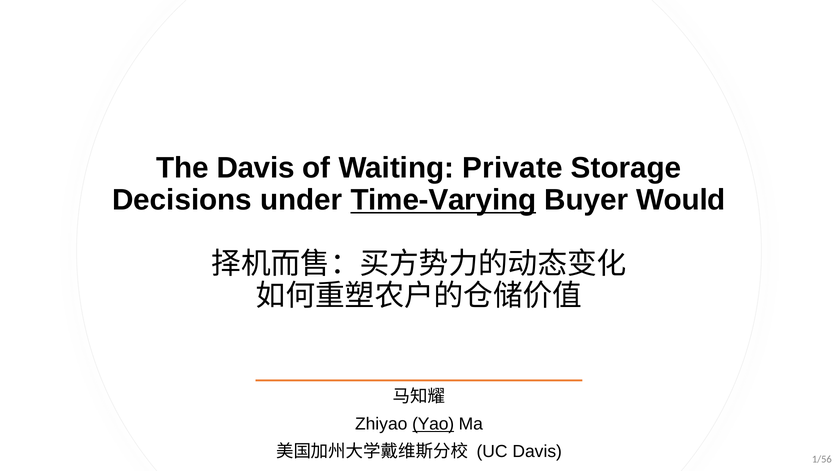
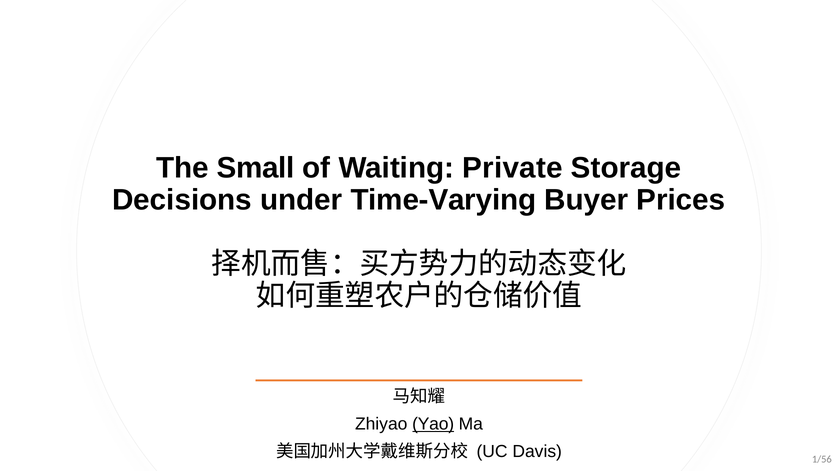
The Davis: Davis -> Small
Time-Varying underline: present -> none
Would: Would -> Prices
